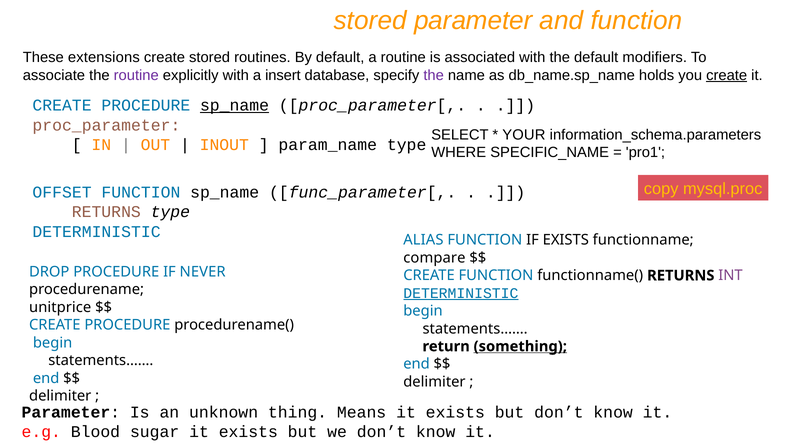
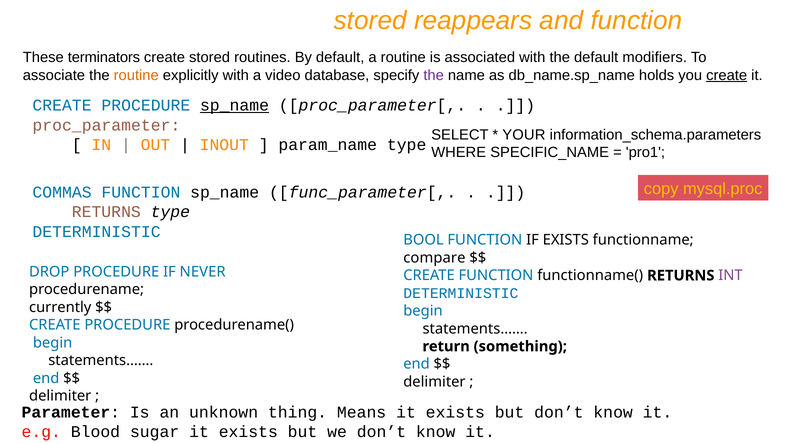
stored parameter: parameter -> reappears
extensions: extensions -> terminators
routine at (136, 75) colour: purple -> orange
insert: insert -> video
OFFSET: OFFSET -> COMMAS
ALIAS: ALIAS -> BOOL
DETERMINISTIC at (461, 293) underline: present -> none
unitprice: unitprice -> currently
something underline: present -> none
